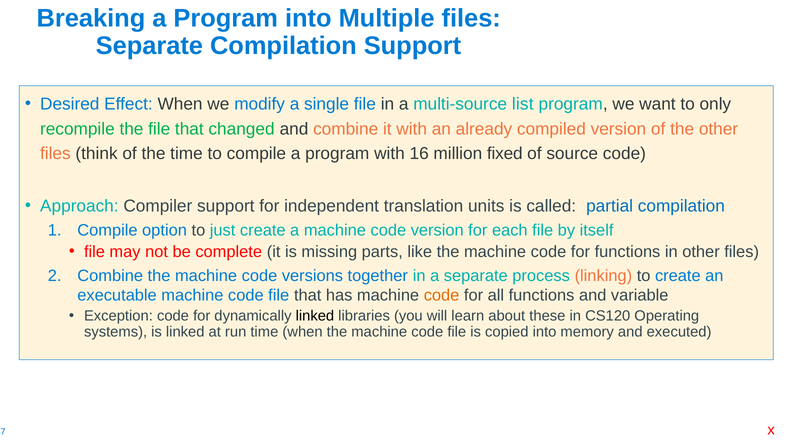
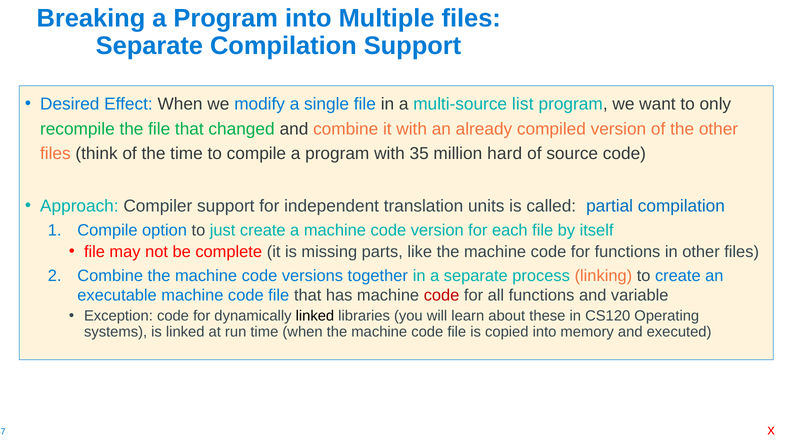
16: 16 -> 35
fixed: fixed -> hard
code at (442, 296) colour: orange -> red
